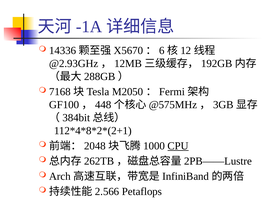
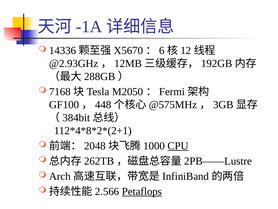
Petaflops underline: none -> present
